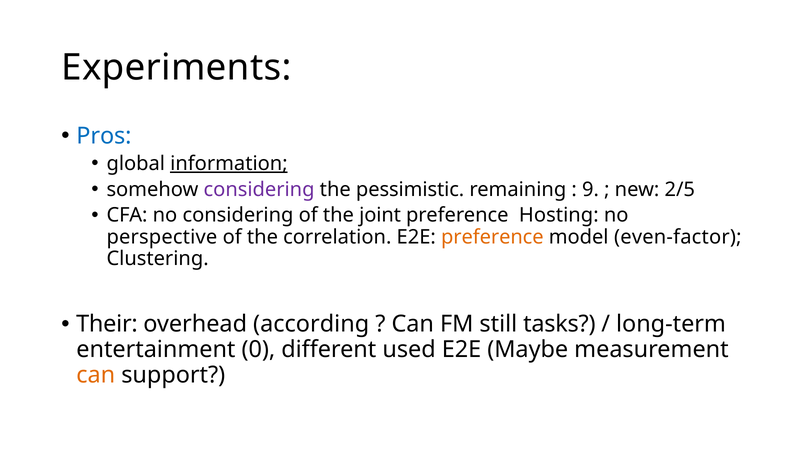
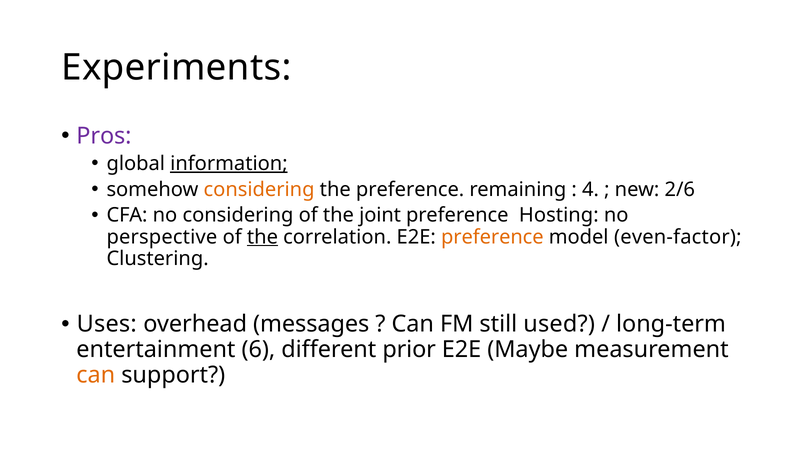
Pros colour: blue -> purple
considering at (259, 190) colour: purple -> orange
the pessimistic: pessimistic -> preference
9: 9 -> 4
2/5: 2/5 -> 2/6
the at (262, 237) underline: none -> present
Their: Their -> Uses
according: according -> messages
tasks: tasks -> used
0: 0 -> 6
used: used -> prior
